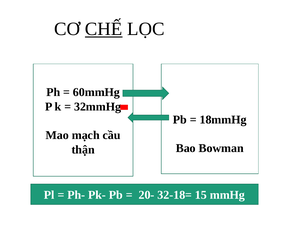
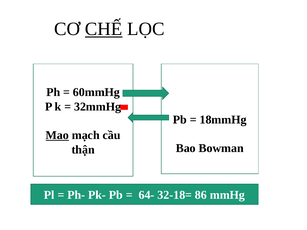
Mao underline: none -> present
20-: 20- -> 64-
15: 15 -> 86
